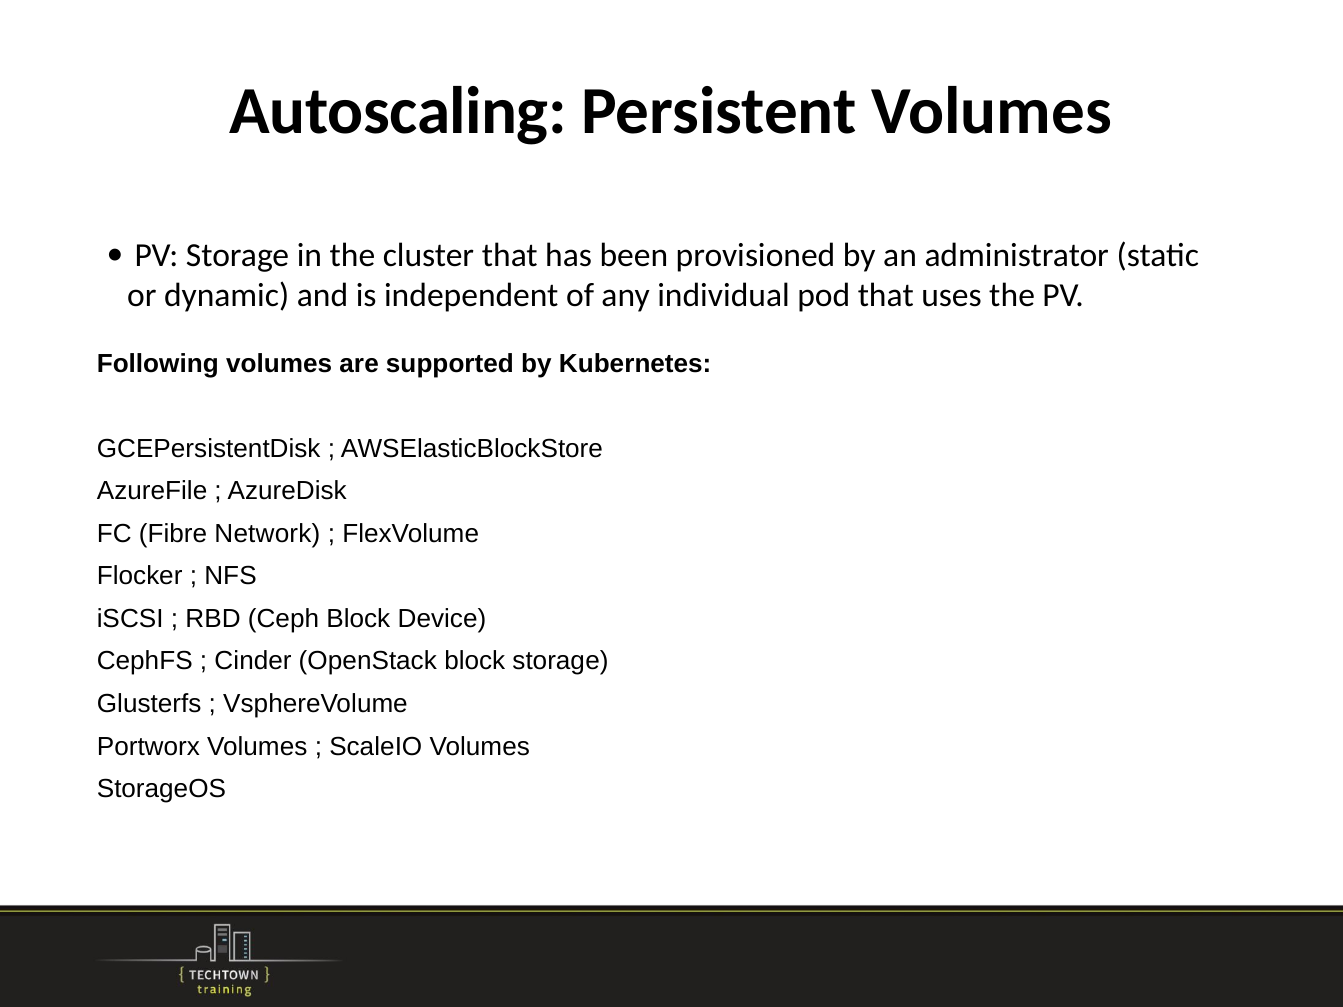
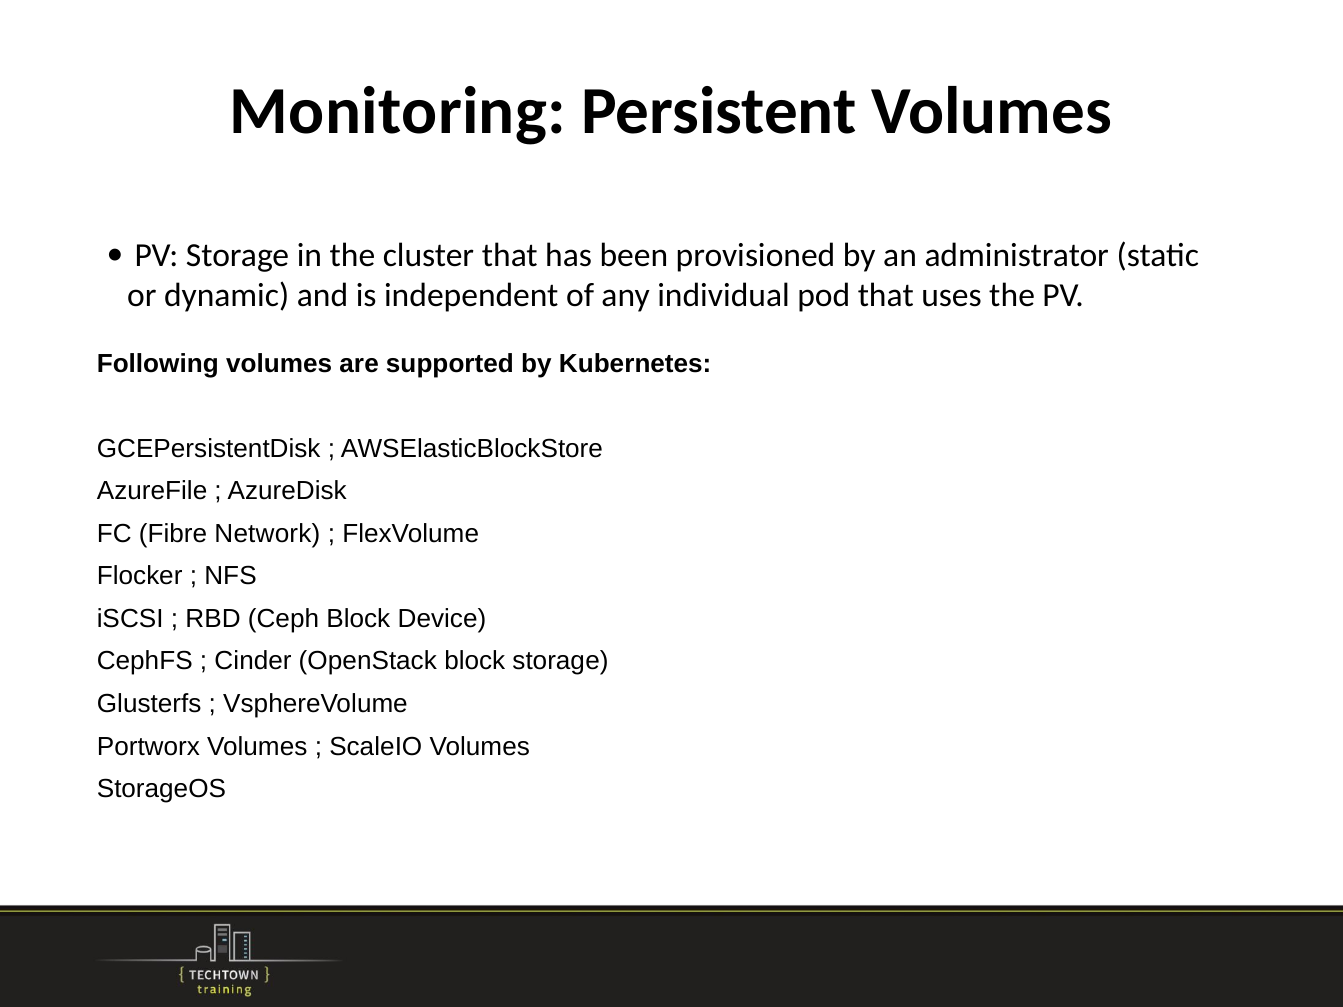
Autoscaling: Autoscaling -> Monitoring
